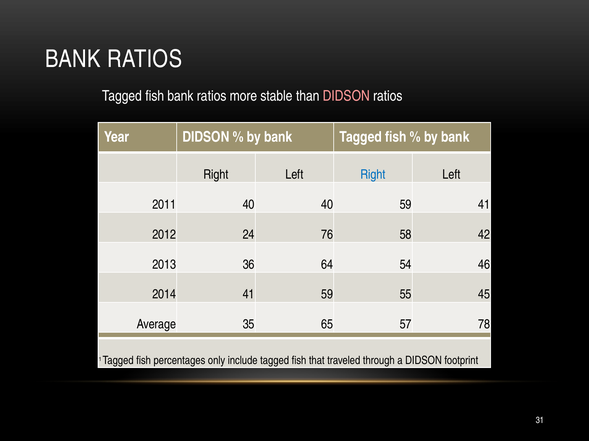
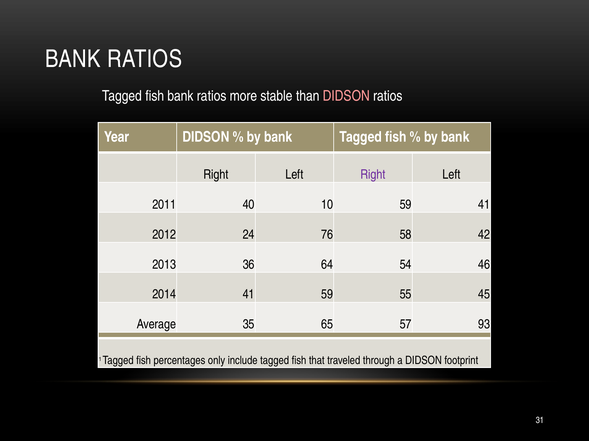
Right at (373, 175) colour: blue -> purple
40 40: 40 -> 10
78: 78 -> 93
